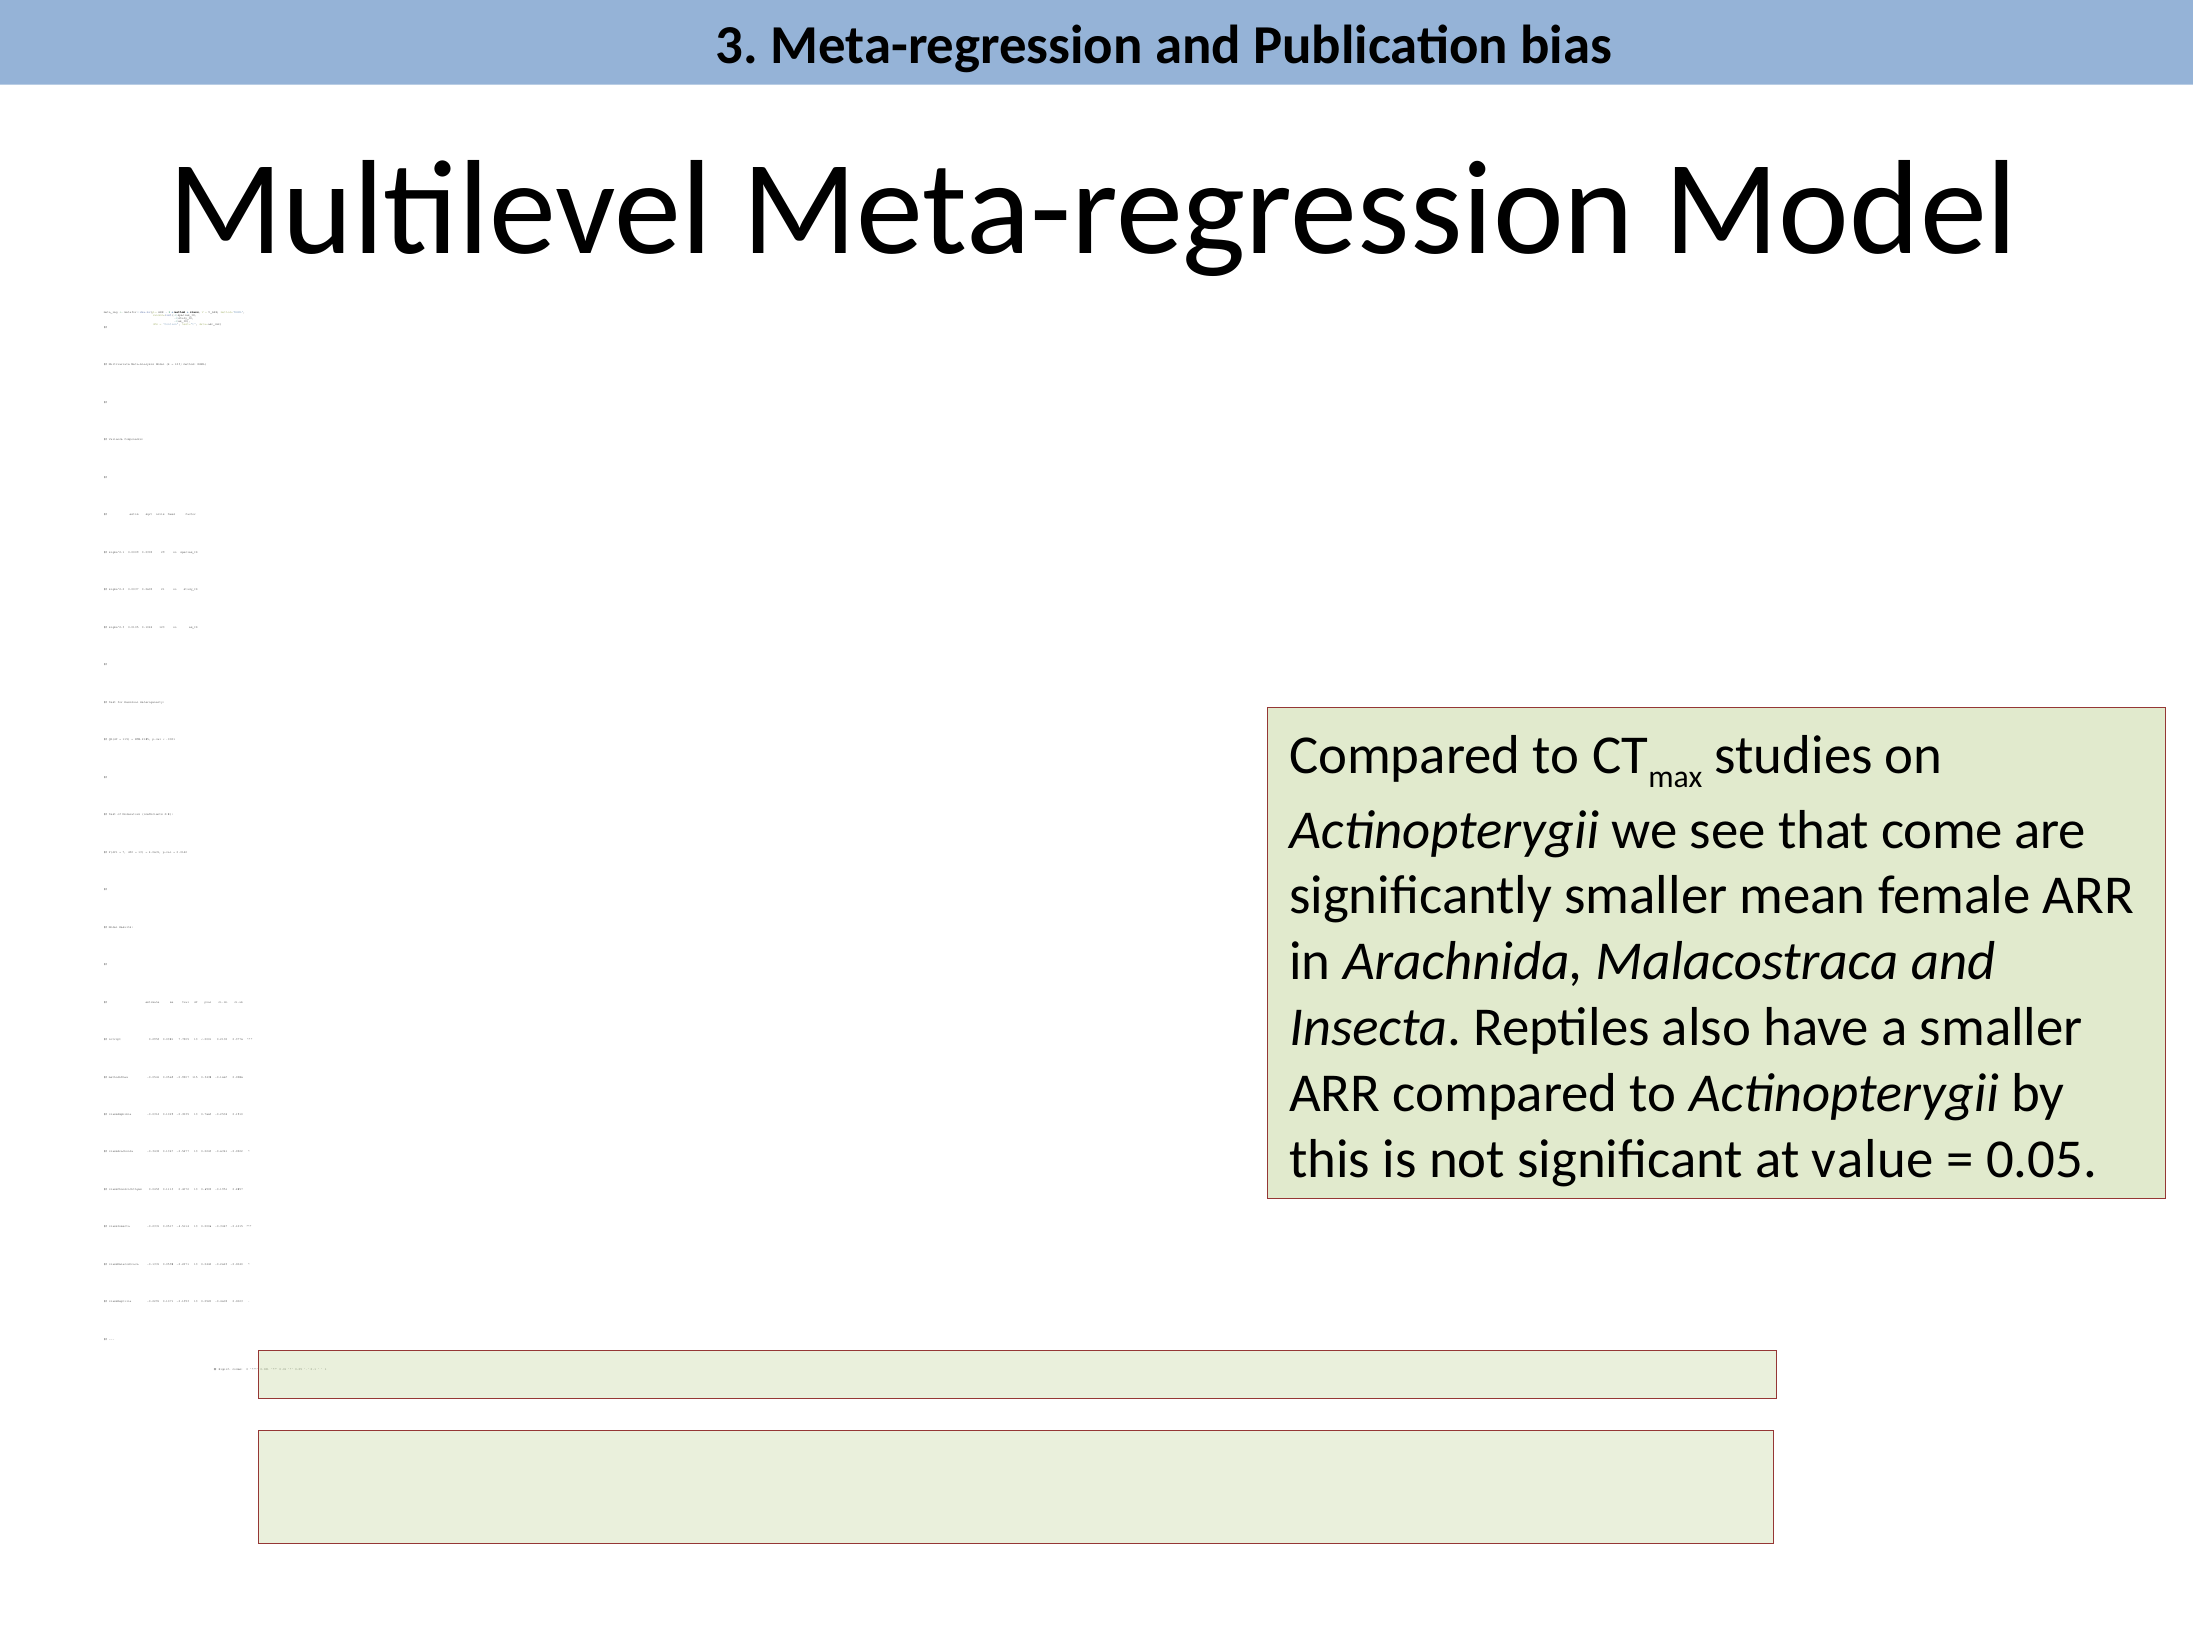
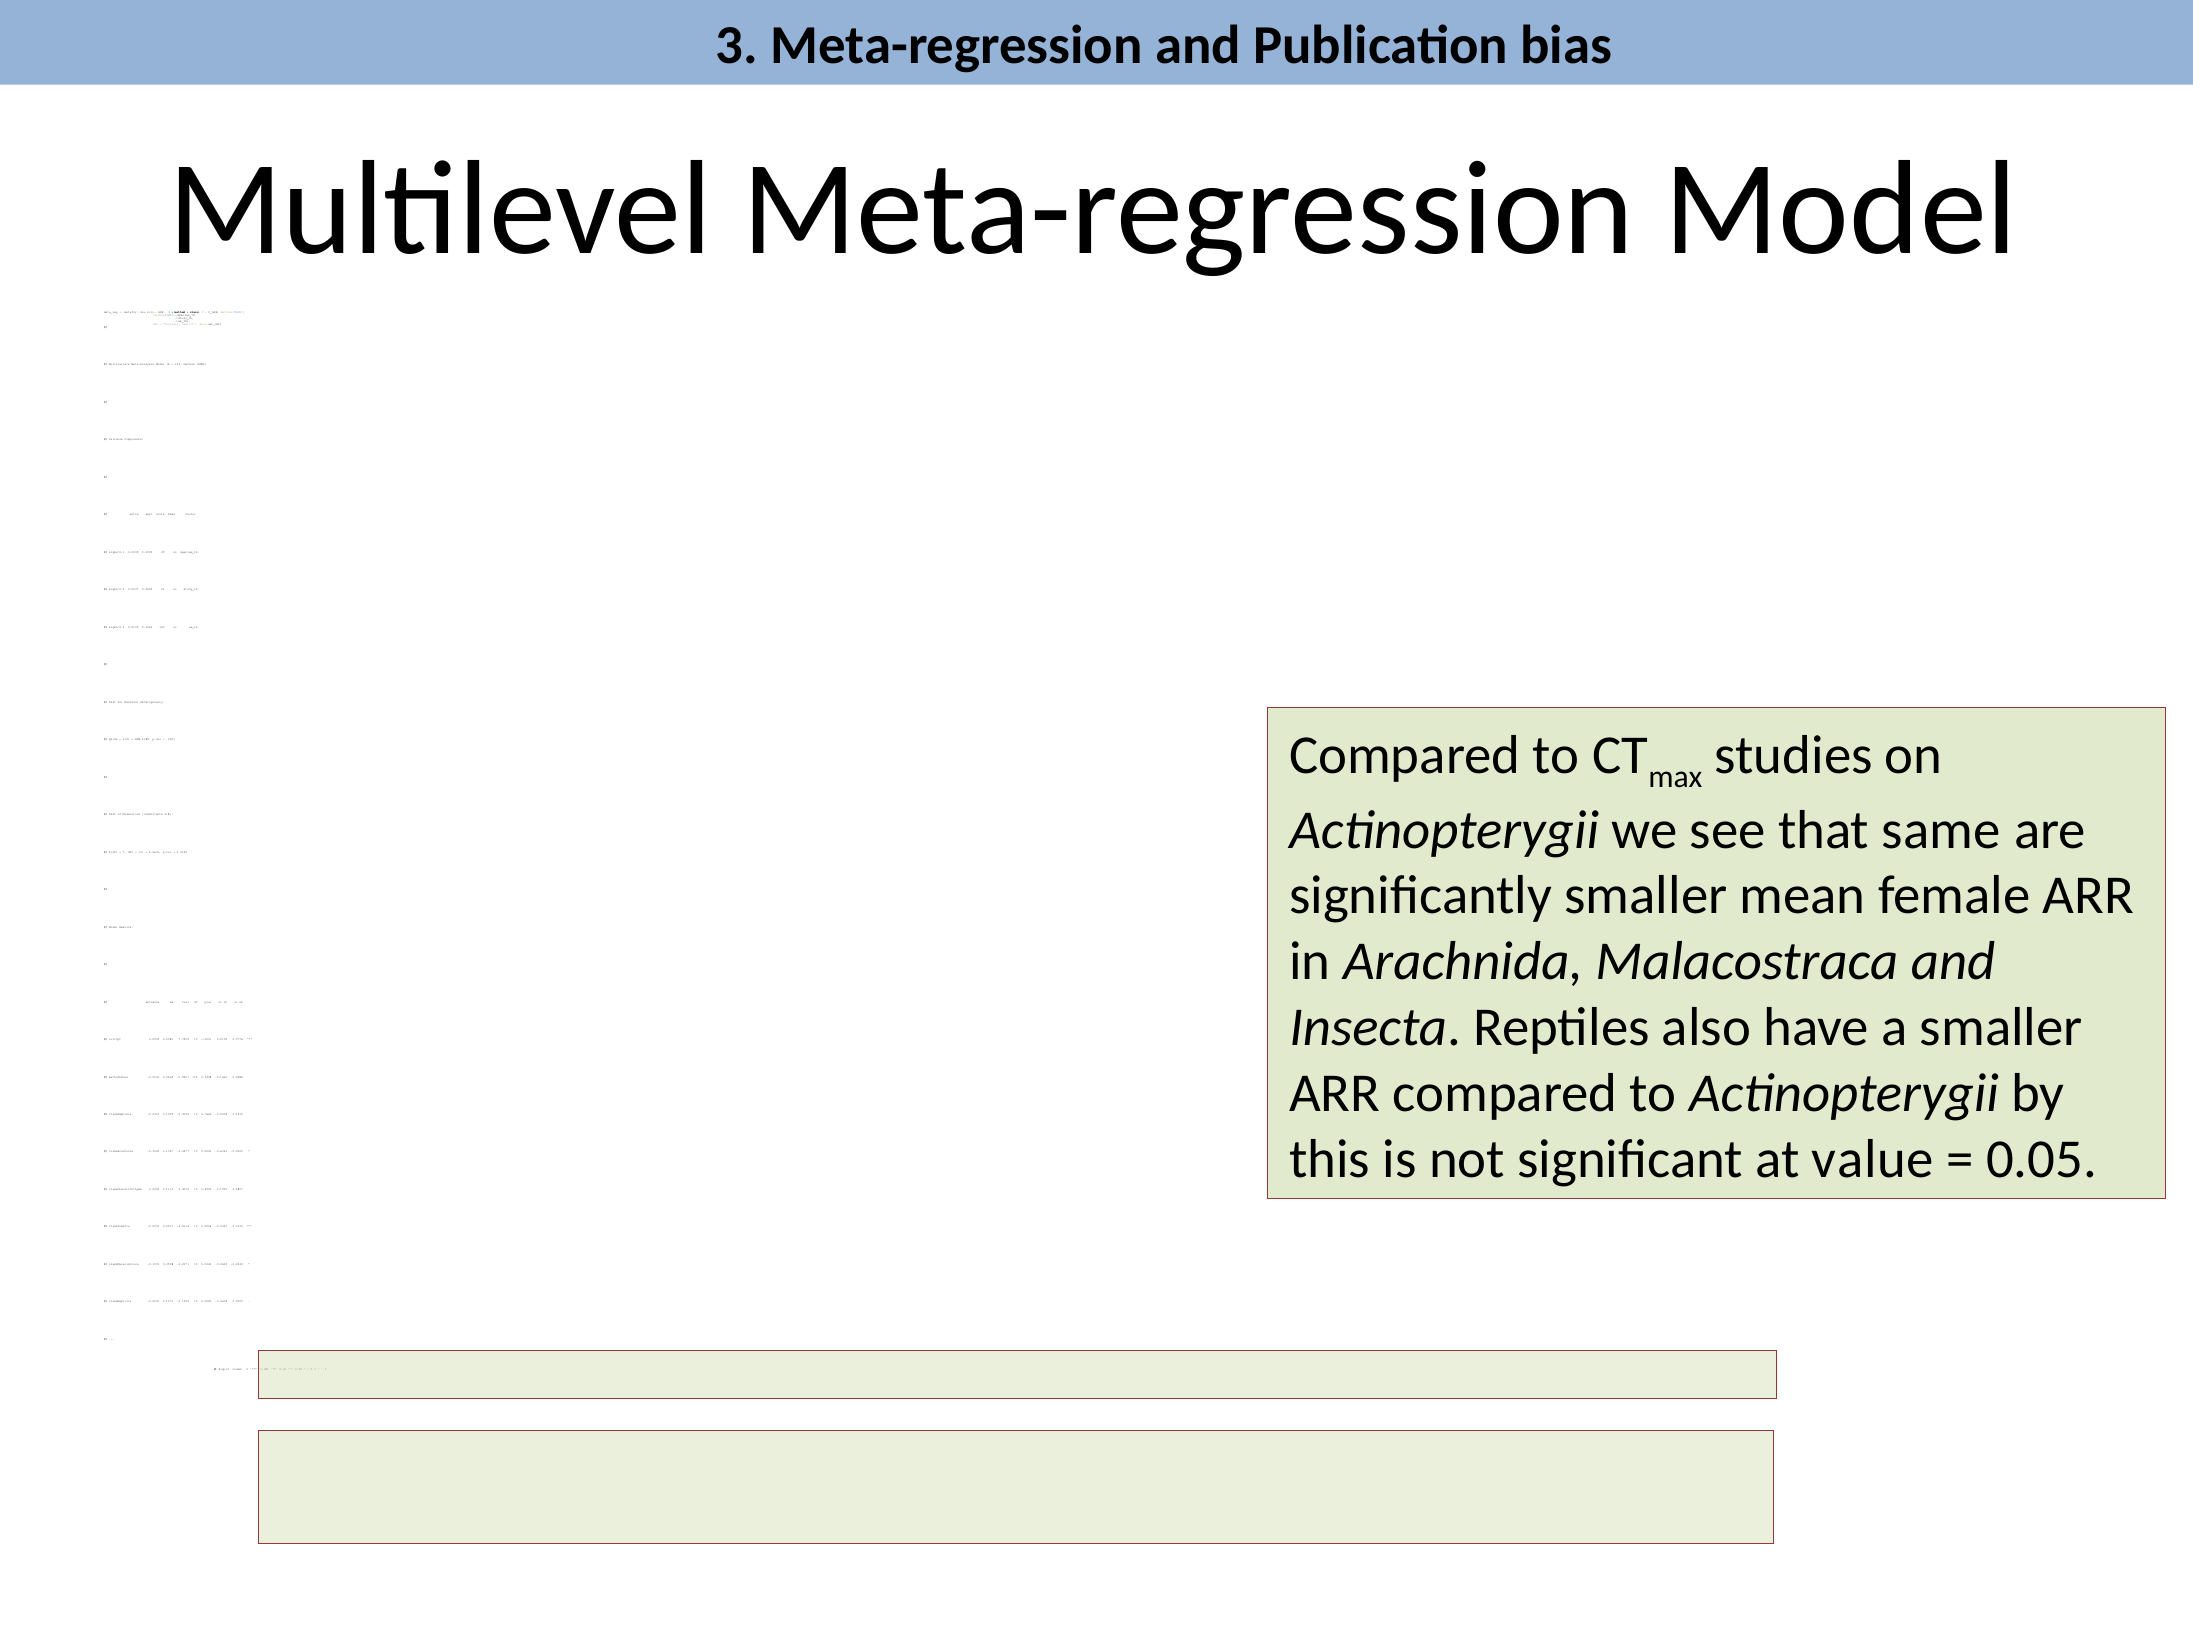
come: come -> same
